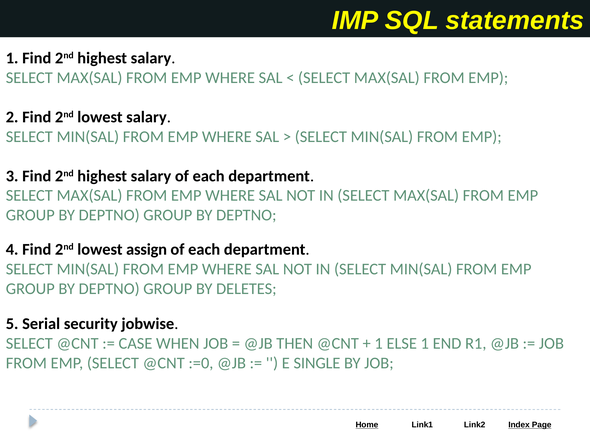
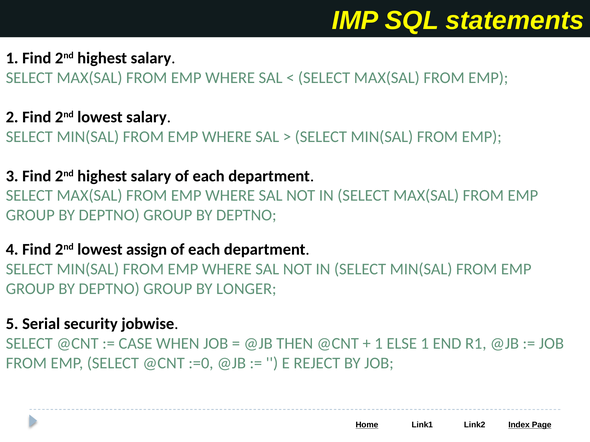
DELETES: DELETES -> LONGER
SINGLE: SINGLE -> REJECT
